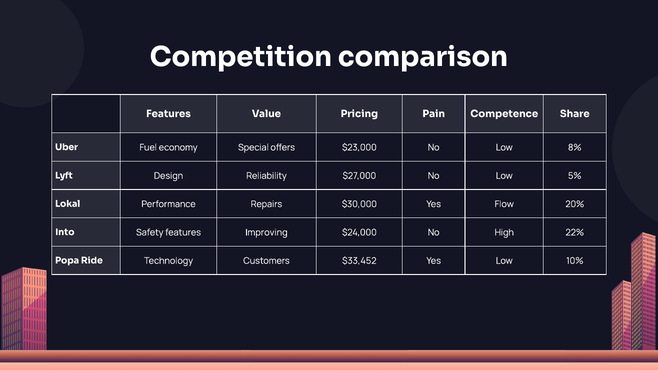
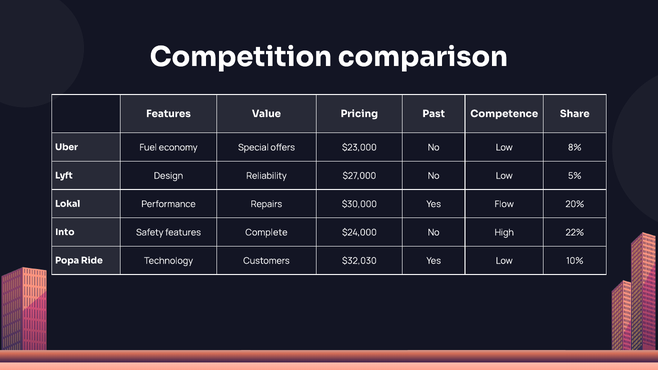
Pain: Pain -> Past
Improving: Improving -> Complete
$33,452: $33,452 -> $32,030
